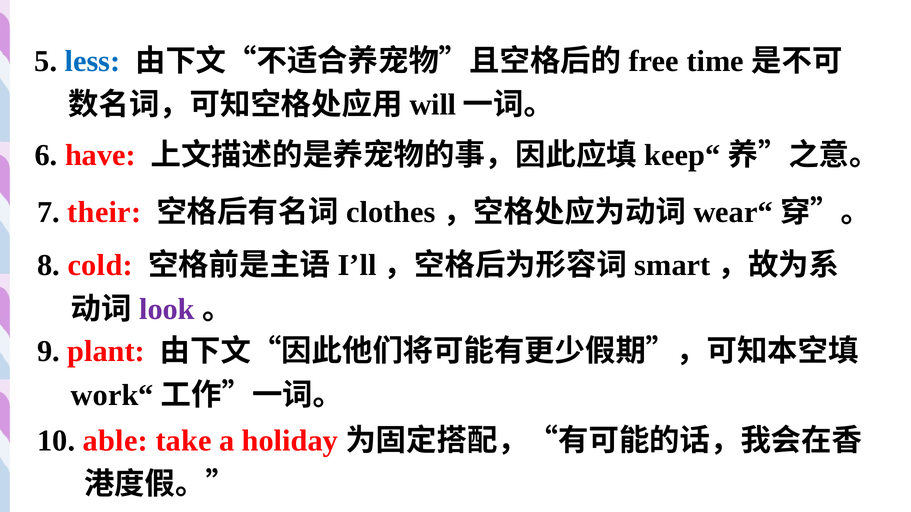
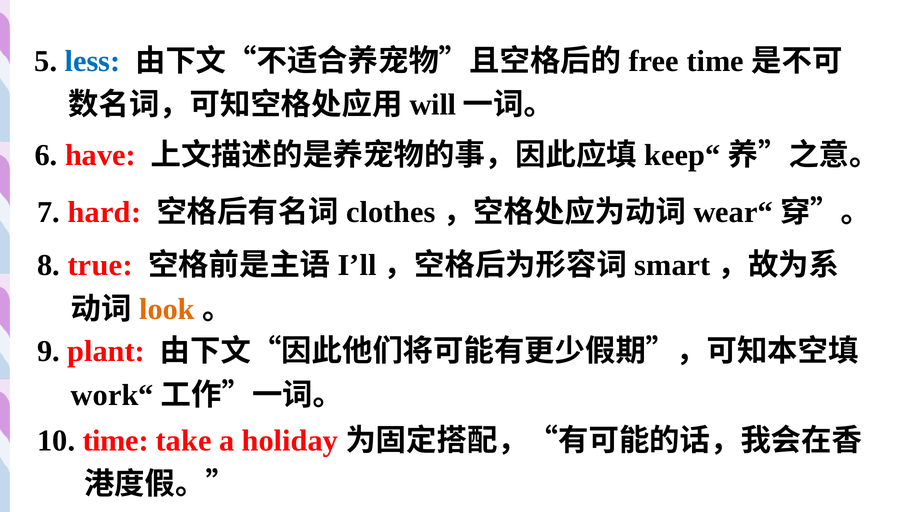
their: their -> hard
cold: cold -> true
look colour: purple -> orange
10 able: able -> time
